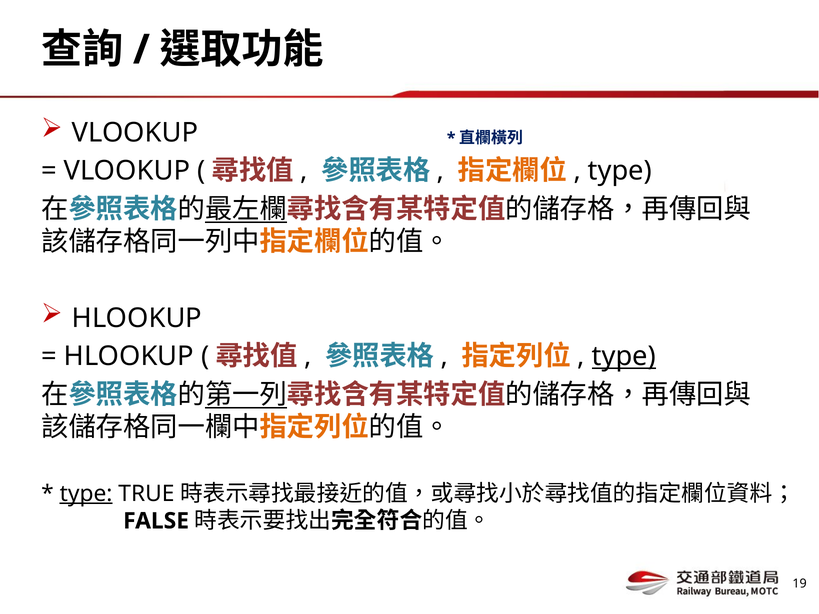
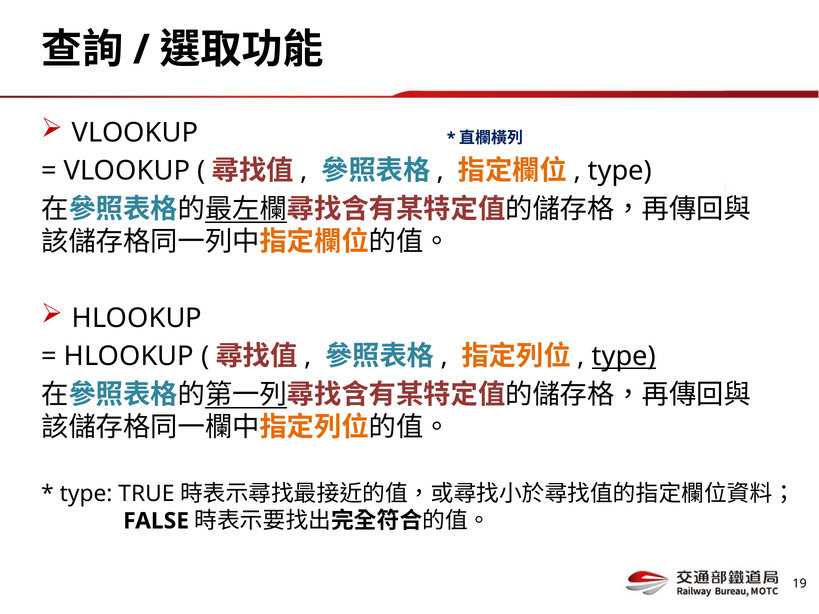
type at (86, 494) underline: present -> none
